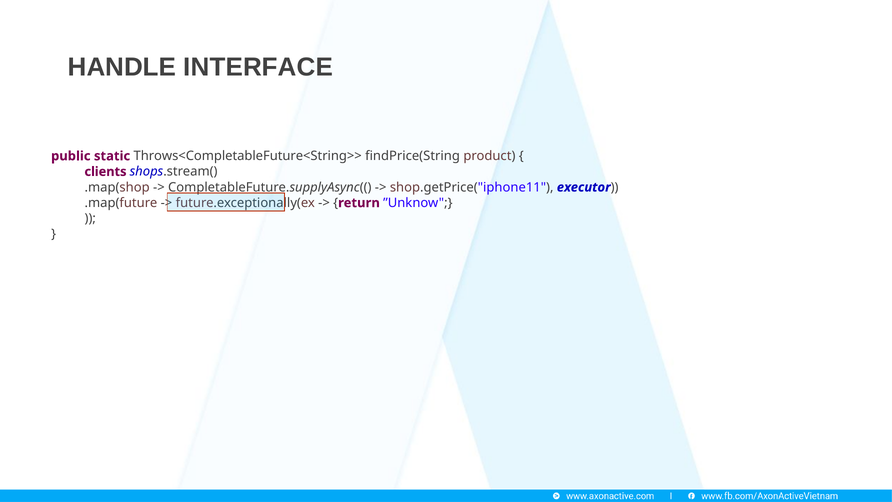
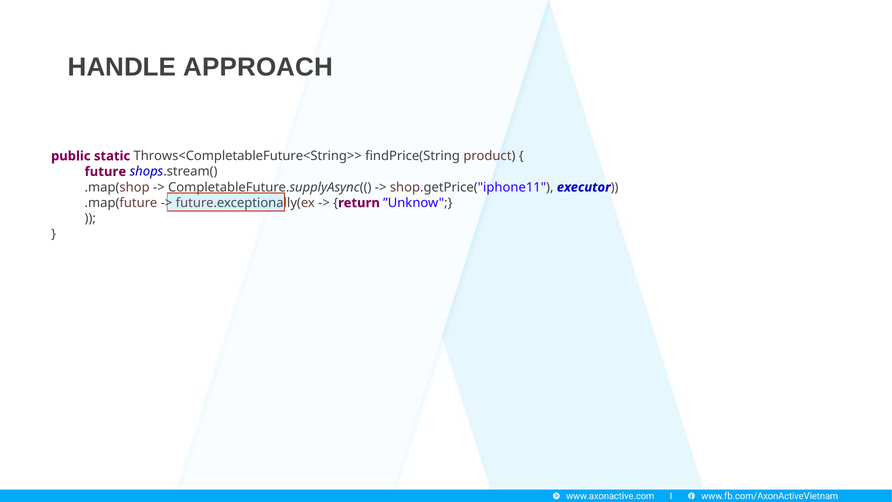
INTERFACE: INTERFACE -> APPROACH
clients: clients -> future
